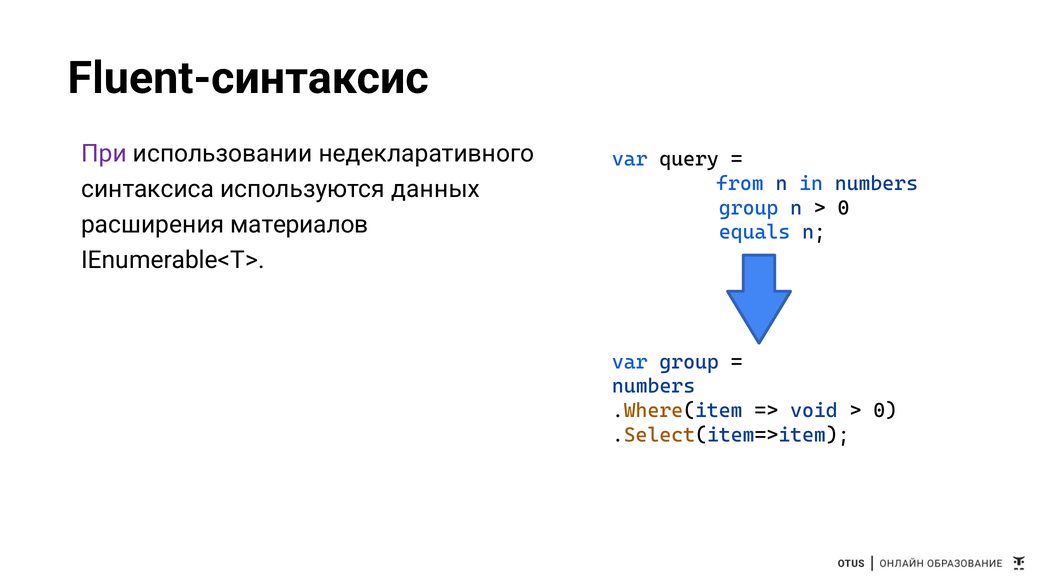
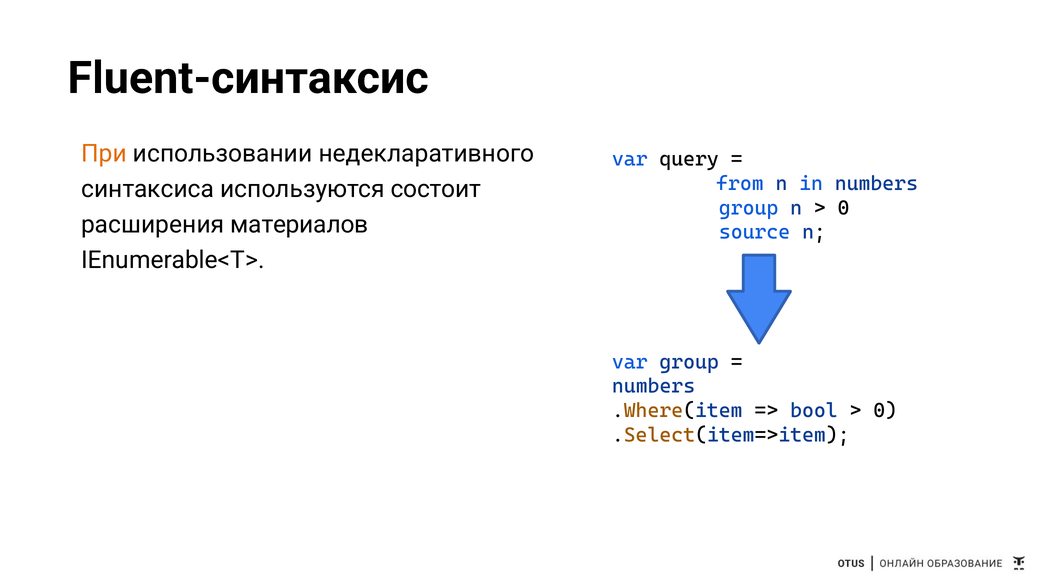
При colour: purple -> orange
данных: данных -> состоит
equals: equals -> source
void: void -> bool
